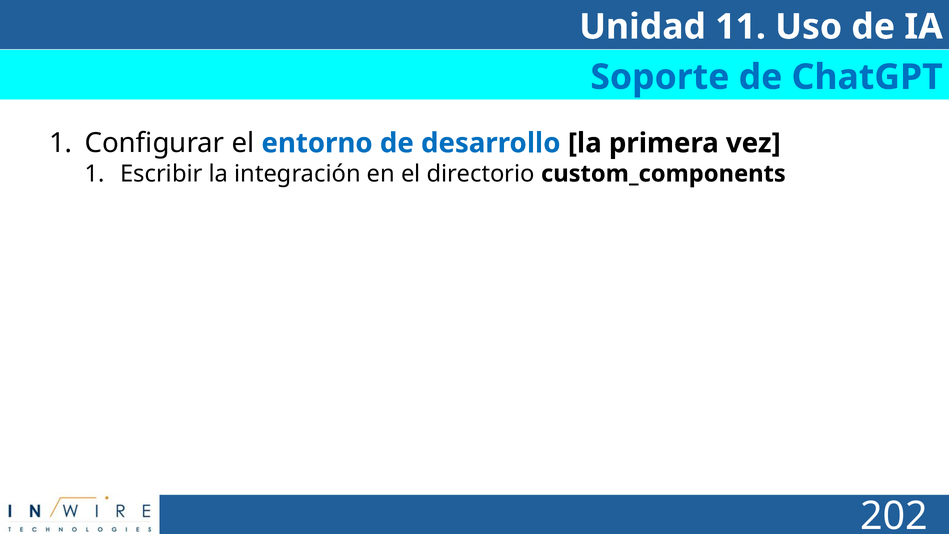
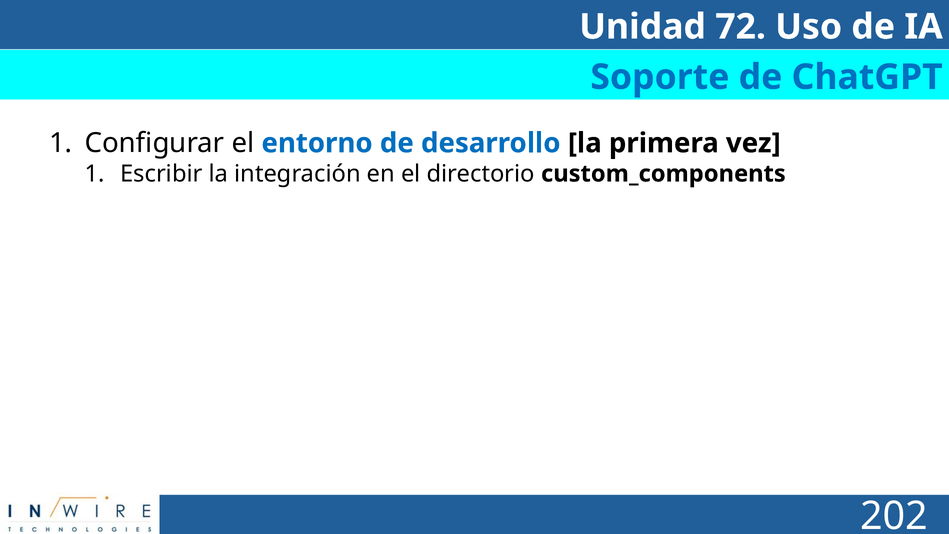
11: 11 -> 72
